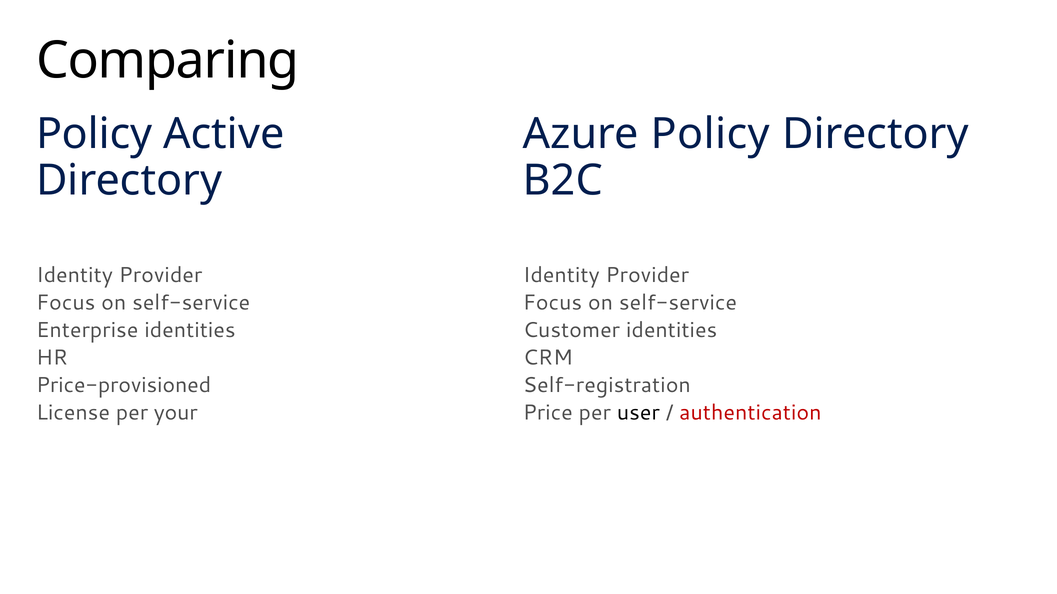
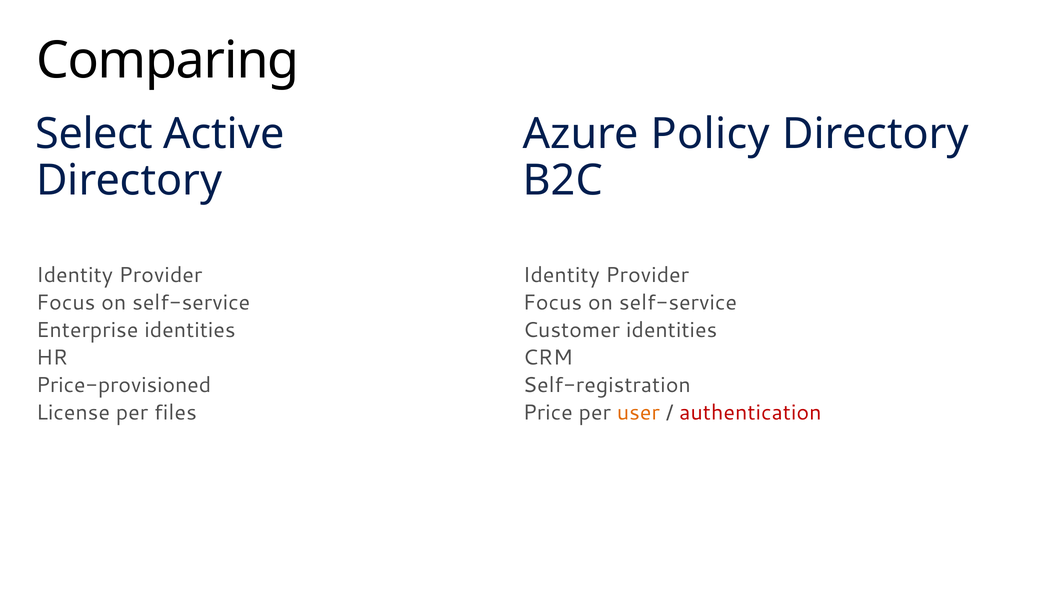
Policy at (94, 134): Policy -> Select
your: your -> files
user colour: black -> orange
